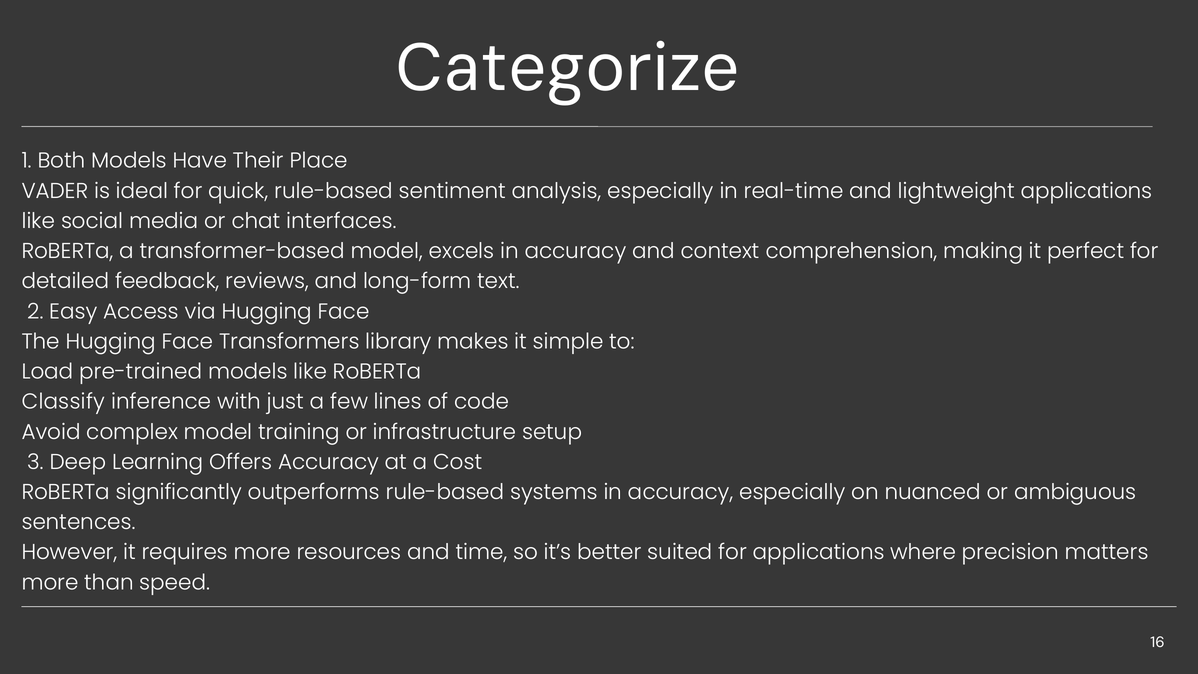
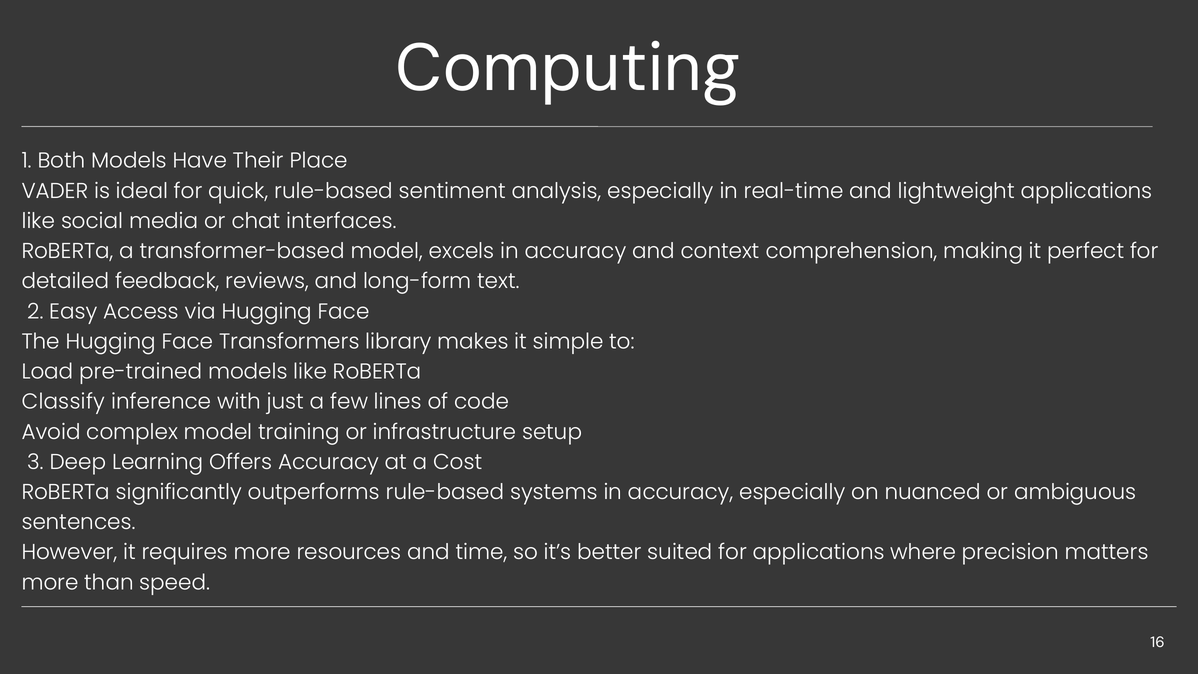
Categorize: Categorize -> Computing
